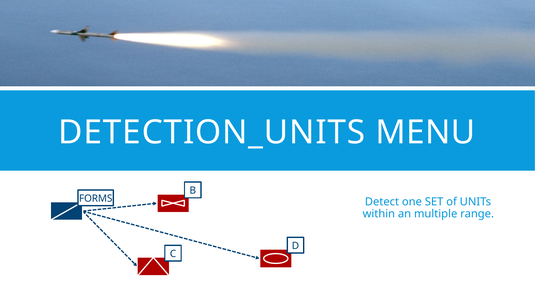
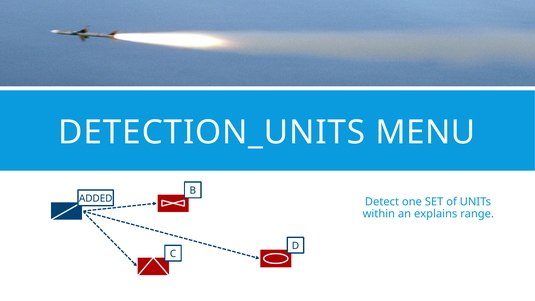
FORMS: FORMS -> ADDED
multiple: multiple -> explains
